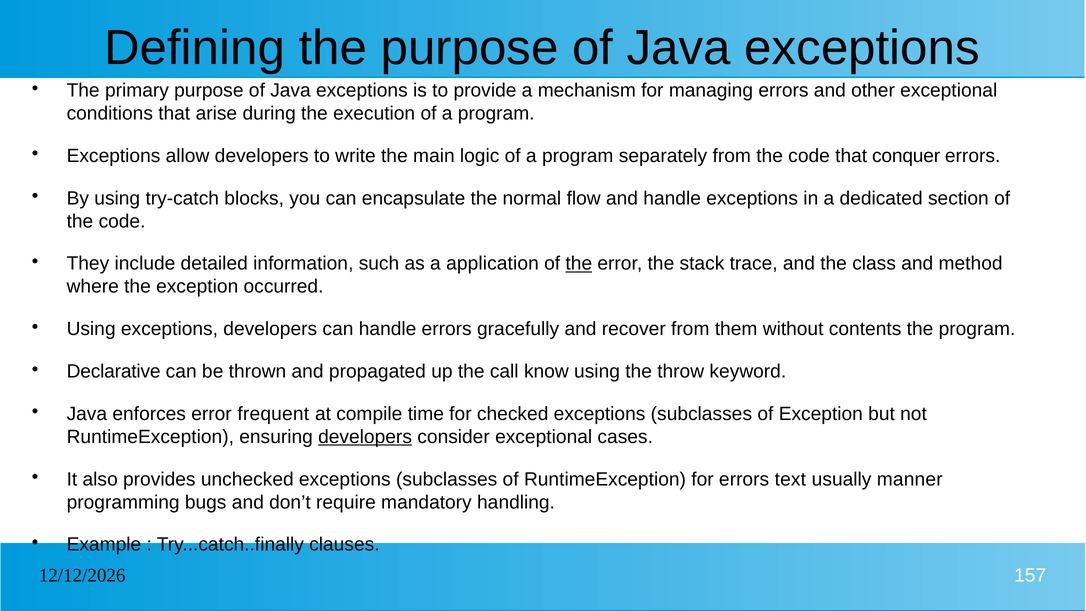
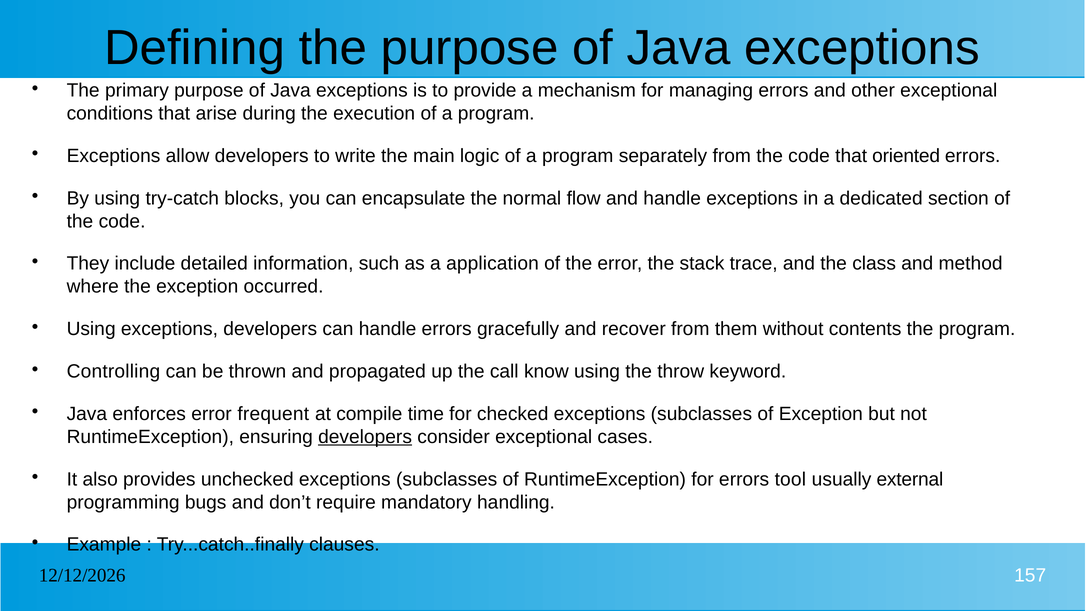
conquer: conquer -> oriented
the at (579, 264) underline: present -> none
Declarative: Declarative -> Controlling
text: text -> tool
manner: manner -> external
